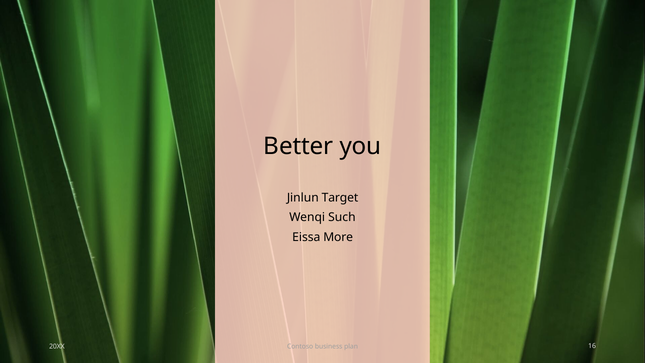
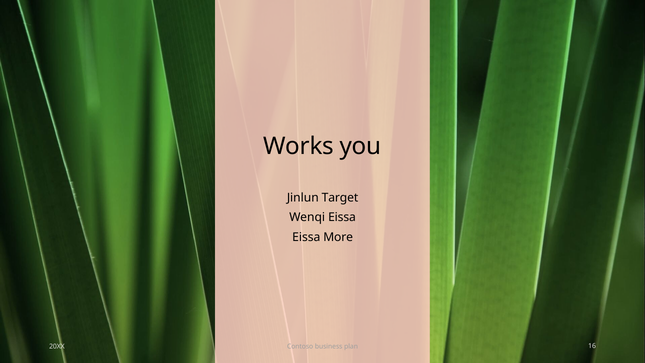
Better: Better -> Works
Wenqi Such: Such -> Eissa
